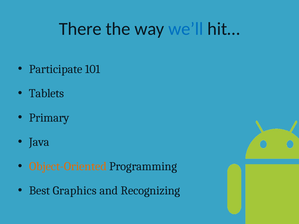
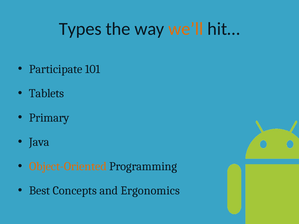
There: There -> Types
we’ll colour: blue -> orange
Graphics: Graphics -> Concepts
Recognizing: Recognizing -> Ergonomics
